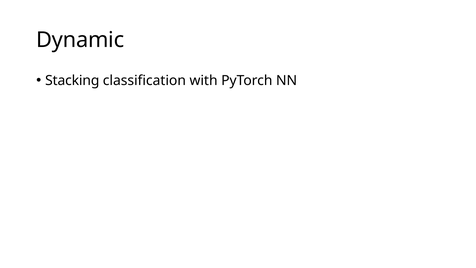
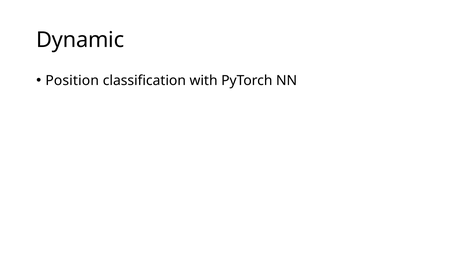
Stacking: Stacking -> Position
